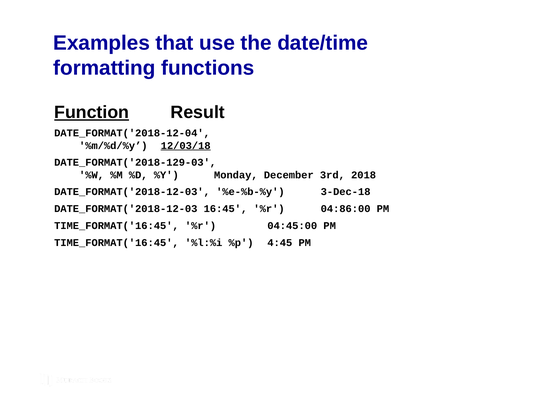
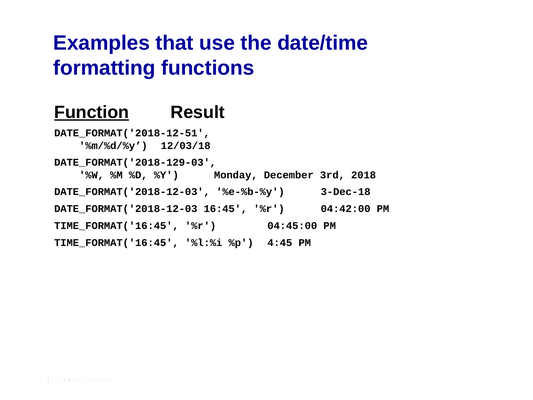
DATE_FORMAT('2018-12-04: DATE_FORMAT('2018-12-04 -> DATE_FORMAT('2018-12-51
12/03/18 underline: present -> none
04:86:00: 04:86:00 -> 04:42:00
